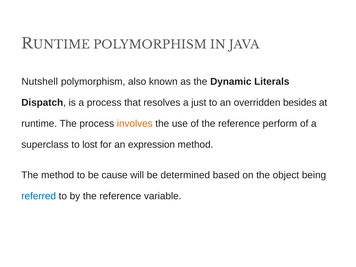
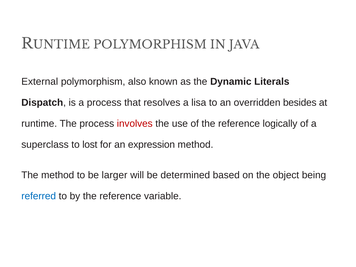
Nutshell: Nutshell -> External
just: just -> lisa
involves colour: orange -> red
perform: perform -> logically
cause: cause -> larger
